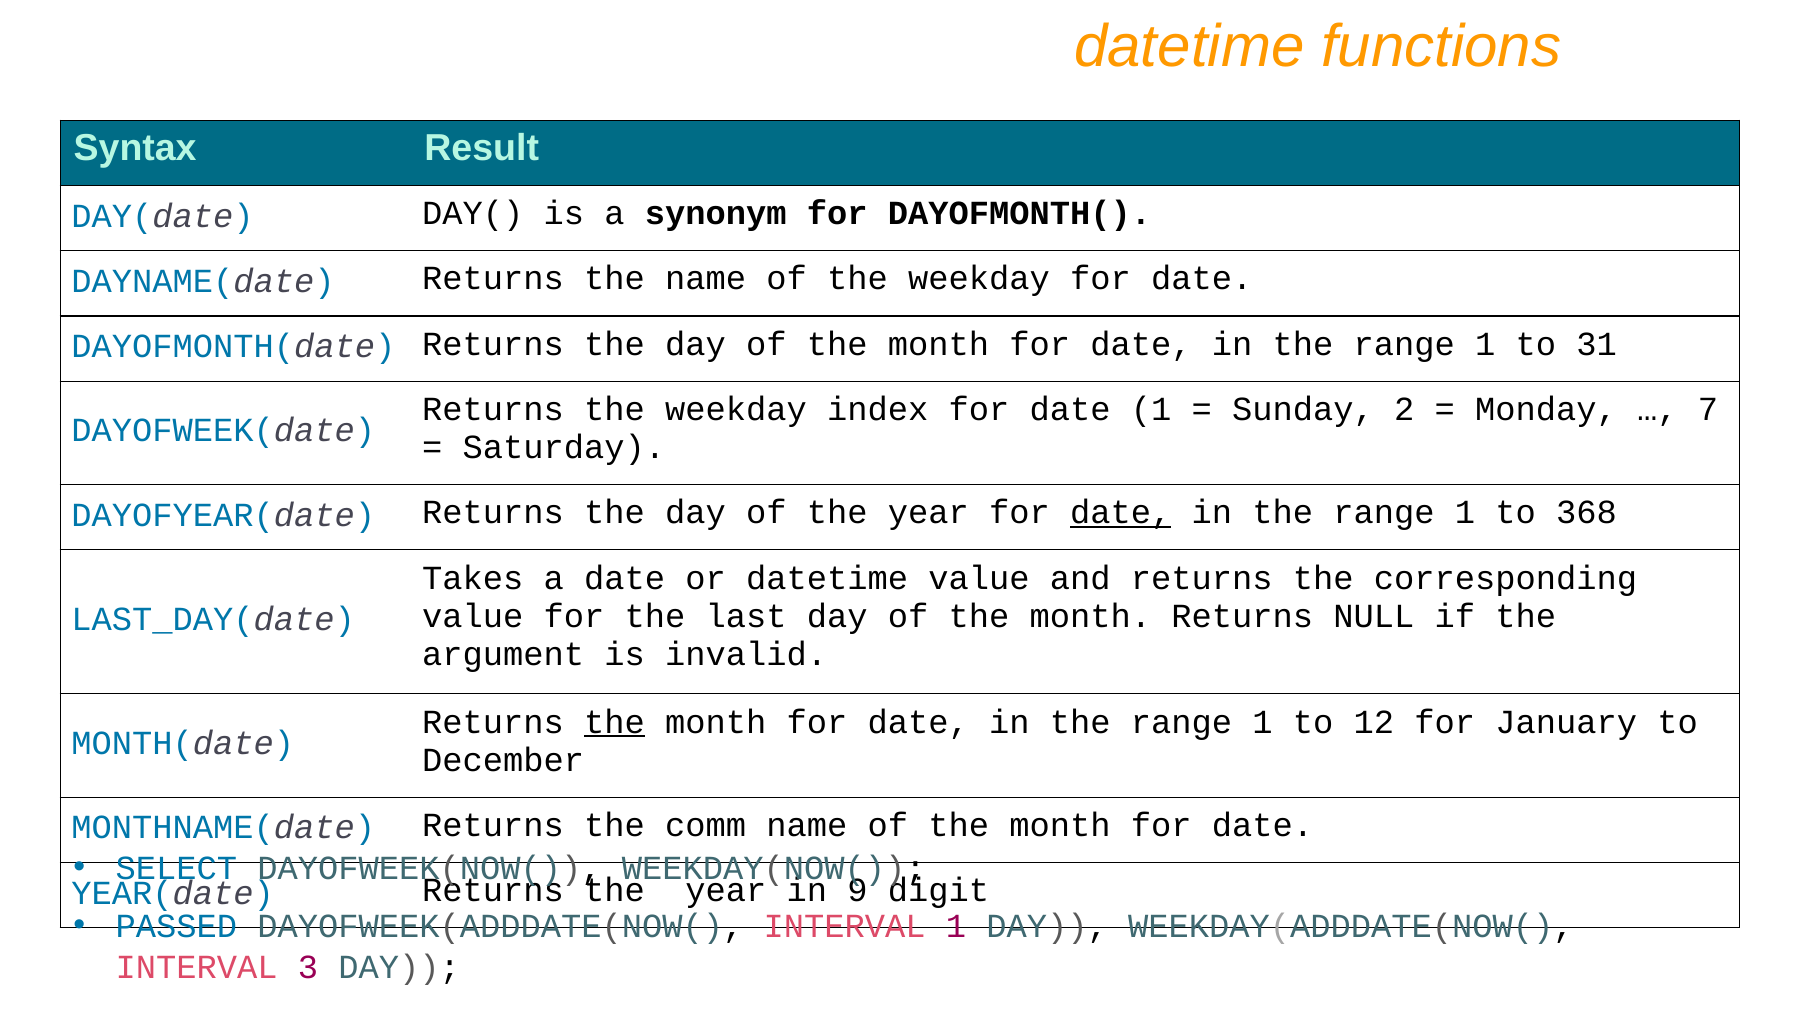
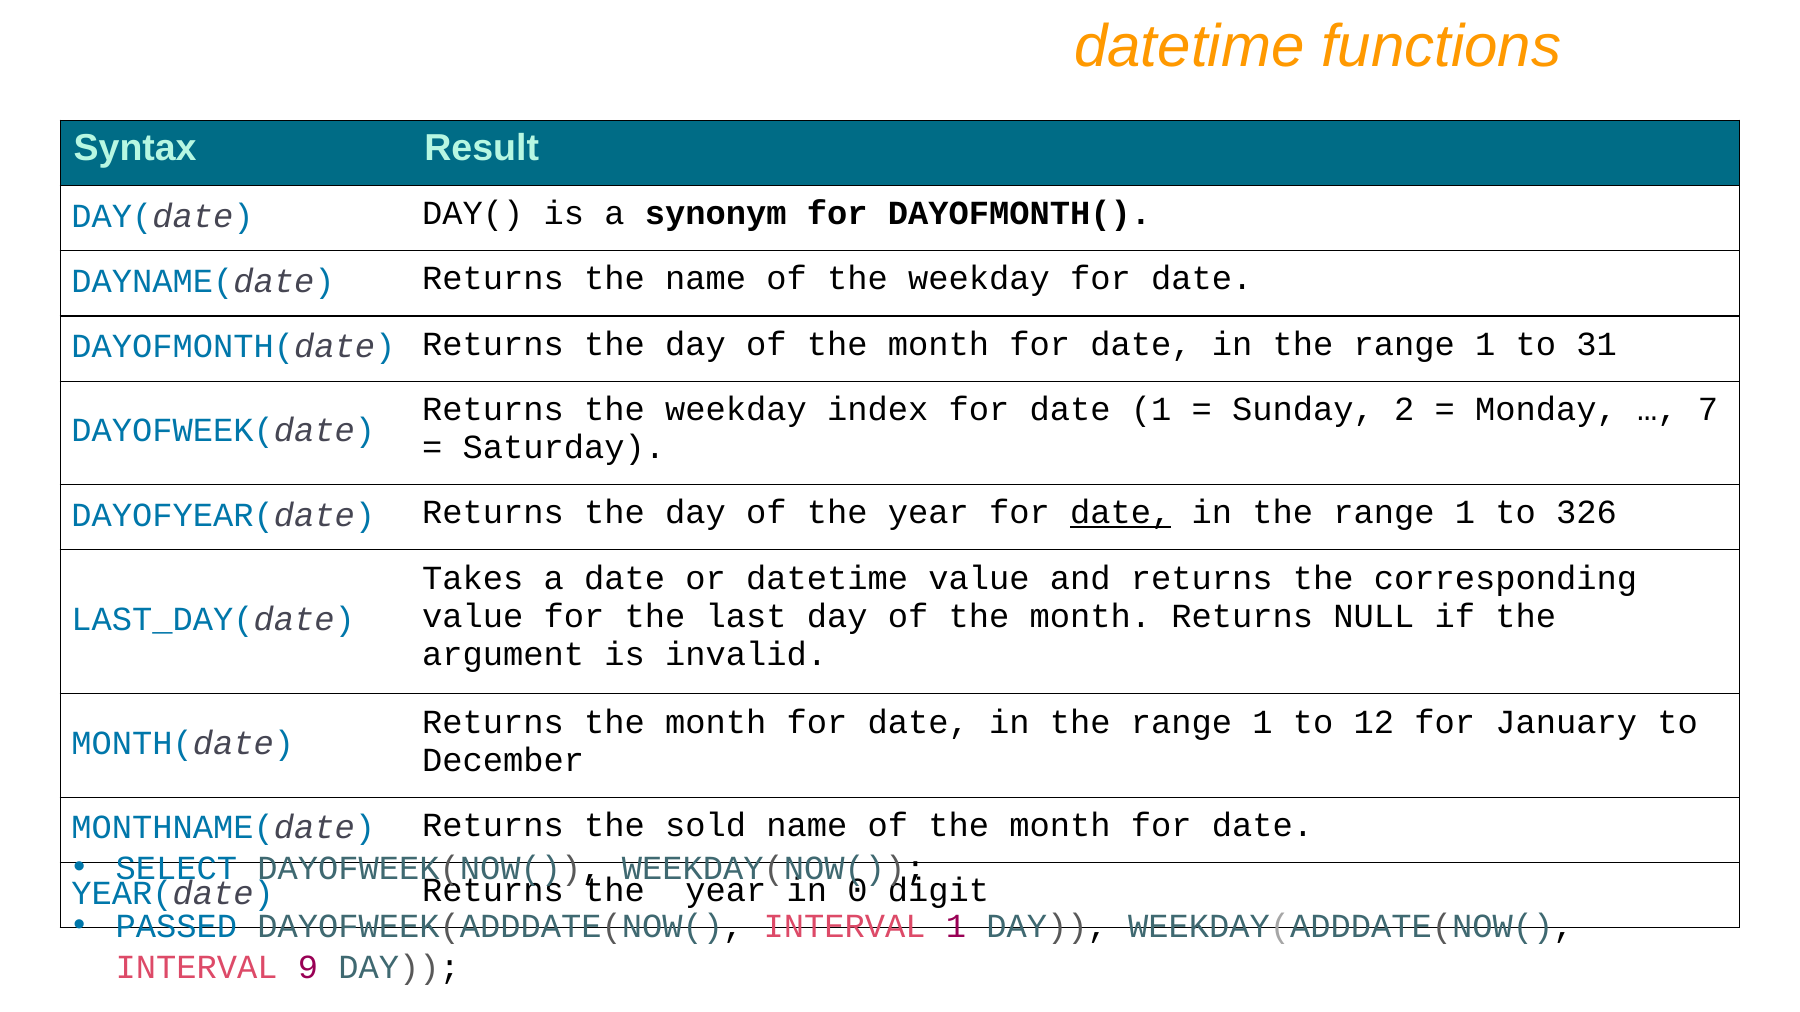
368: 368 -> 326
the at (615, 722) underline: present -> none
comm: comm -> sold
9: 9 -> 0
3: 3 -> 9
